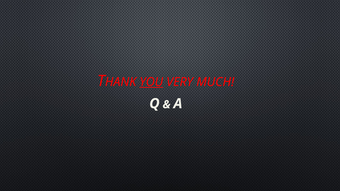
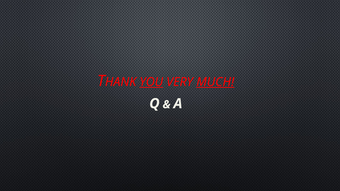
MUCH underline: none -> present
